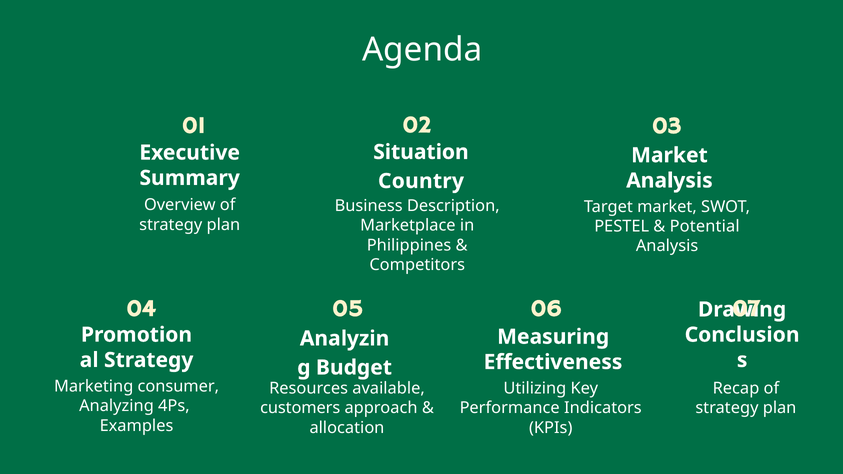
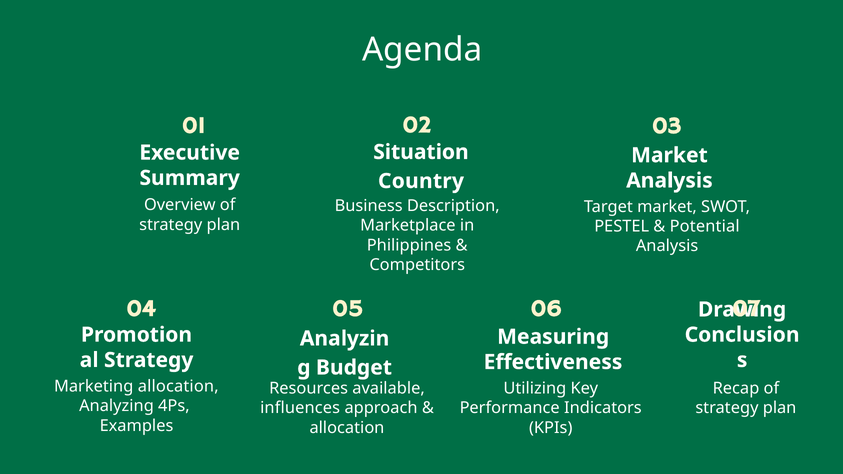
Marketing consumer: consumer -> allocation
customers: customers -> influences
